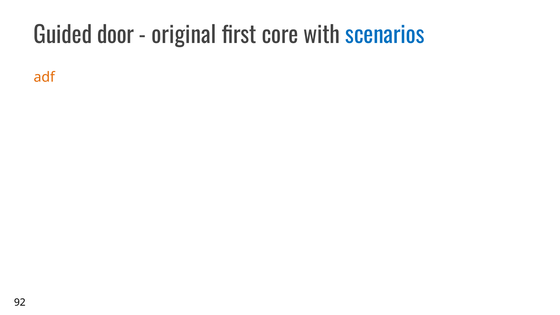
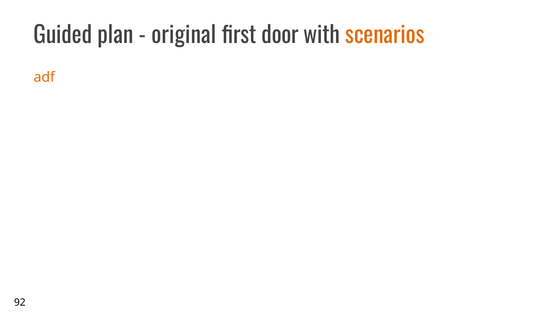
door: door -> plan
core: core -> door
scenarios colour: blue -> orange
